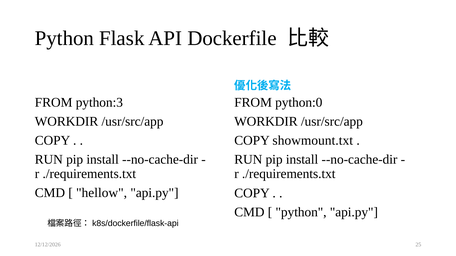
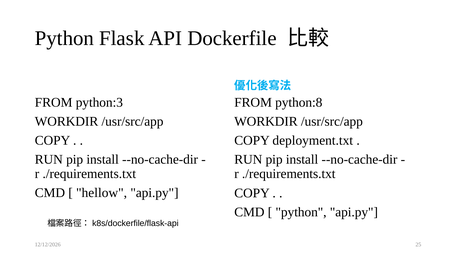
python:0: python:0 -> python:8
showmount.txt: showmount.txt -> deployment.txt
